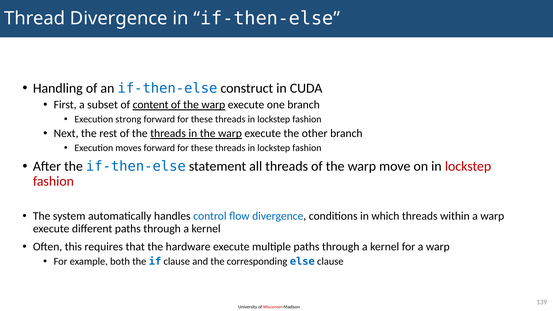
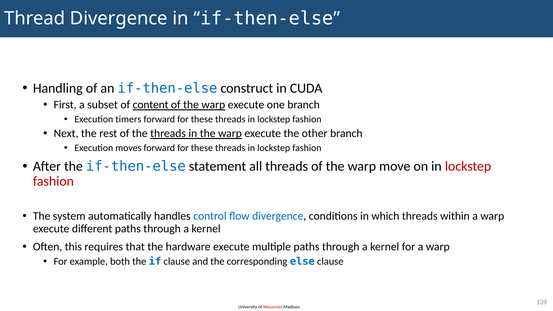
strong: strong -> timers
